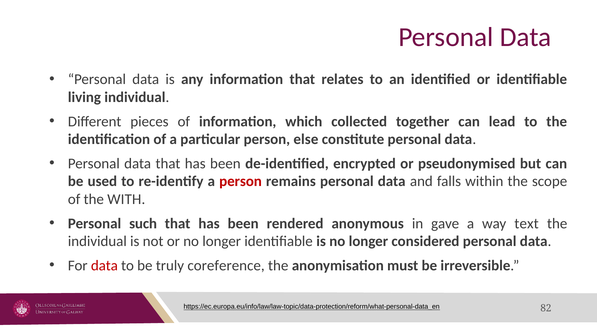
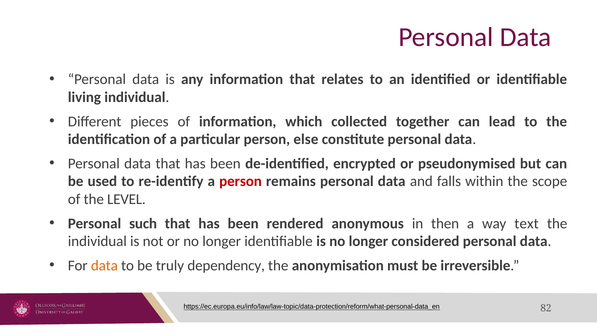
WITH: WITH -> LEVEL
gave: gave -> then
data at (104, 265) colour: red -> orange
coreference: coreference -> dependency
